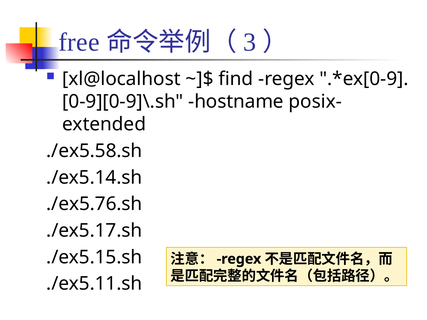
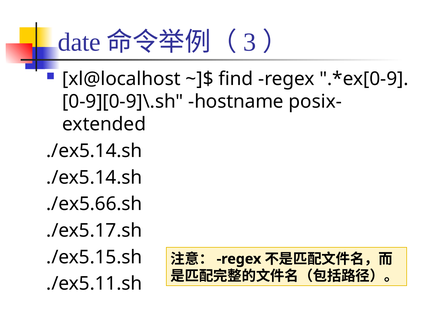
free: free -> date
./ex5.58.sh at (94, 151): ./ex5.58.sh -> ./ex5.14.sh
./ex5.76.sh: ./ex5.76.sh -> ./ex5.66.sh
